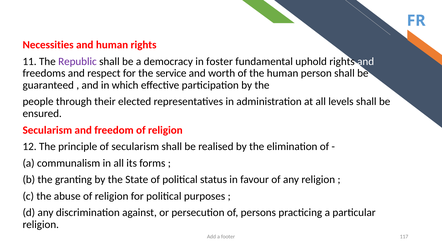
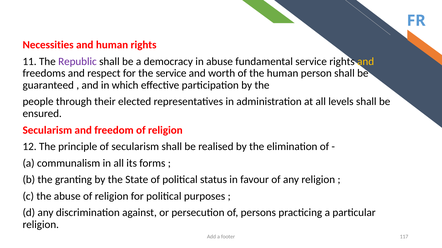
in foster: foster -> abuse
fundamental uphold: uphold -> service
and at (366, 62) colour: white -> yellow
